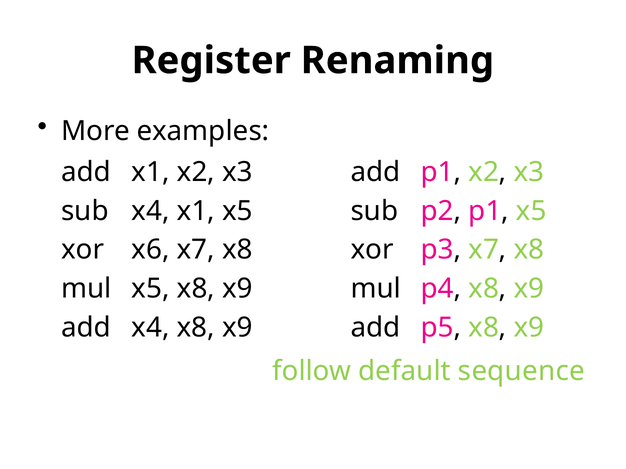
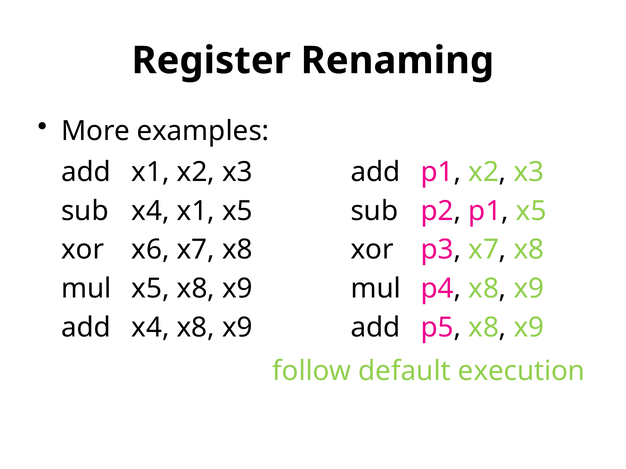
sequence: sequence -> execution
